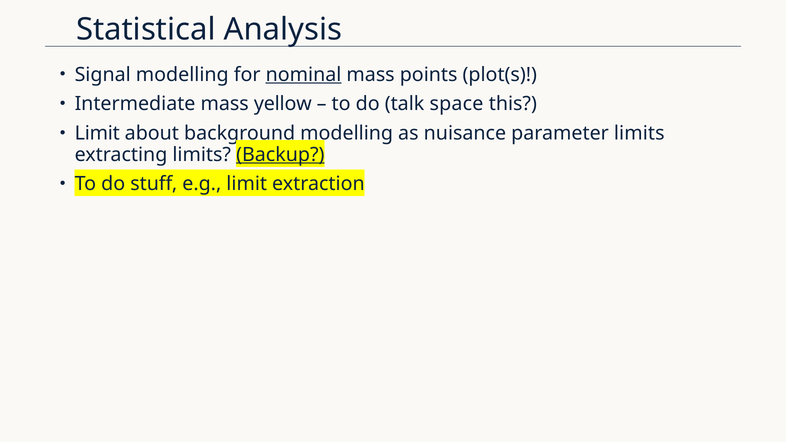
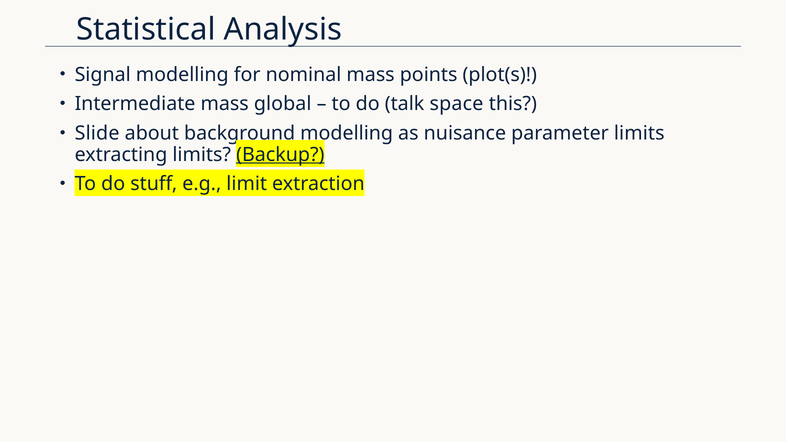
nominal underline: present -> none
yellow: yellow -> global
Limit at (97, 133): Limit -> Slide
